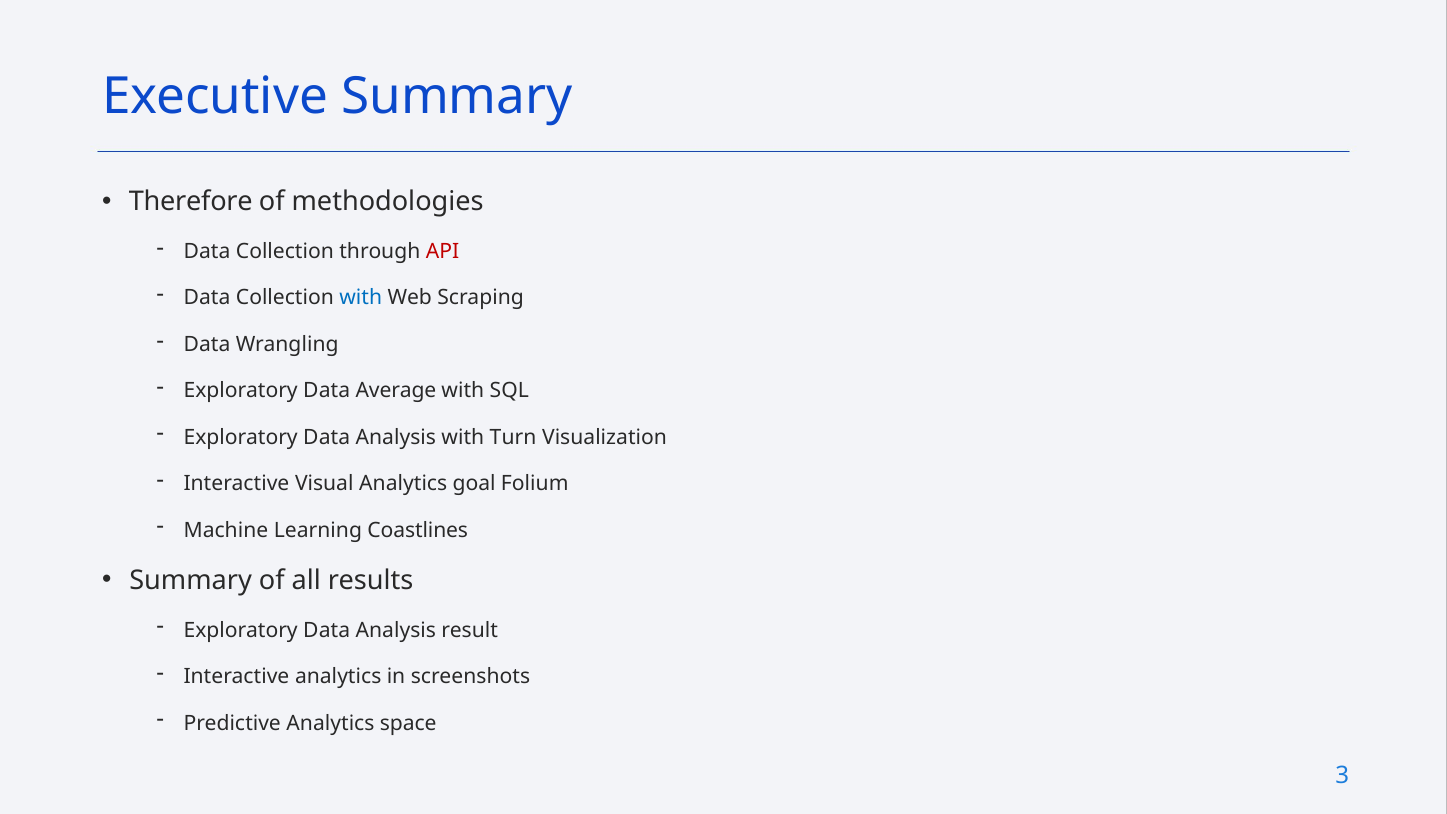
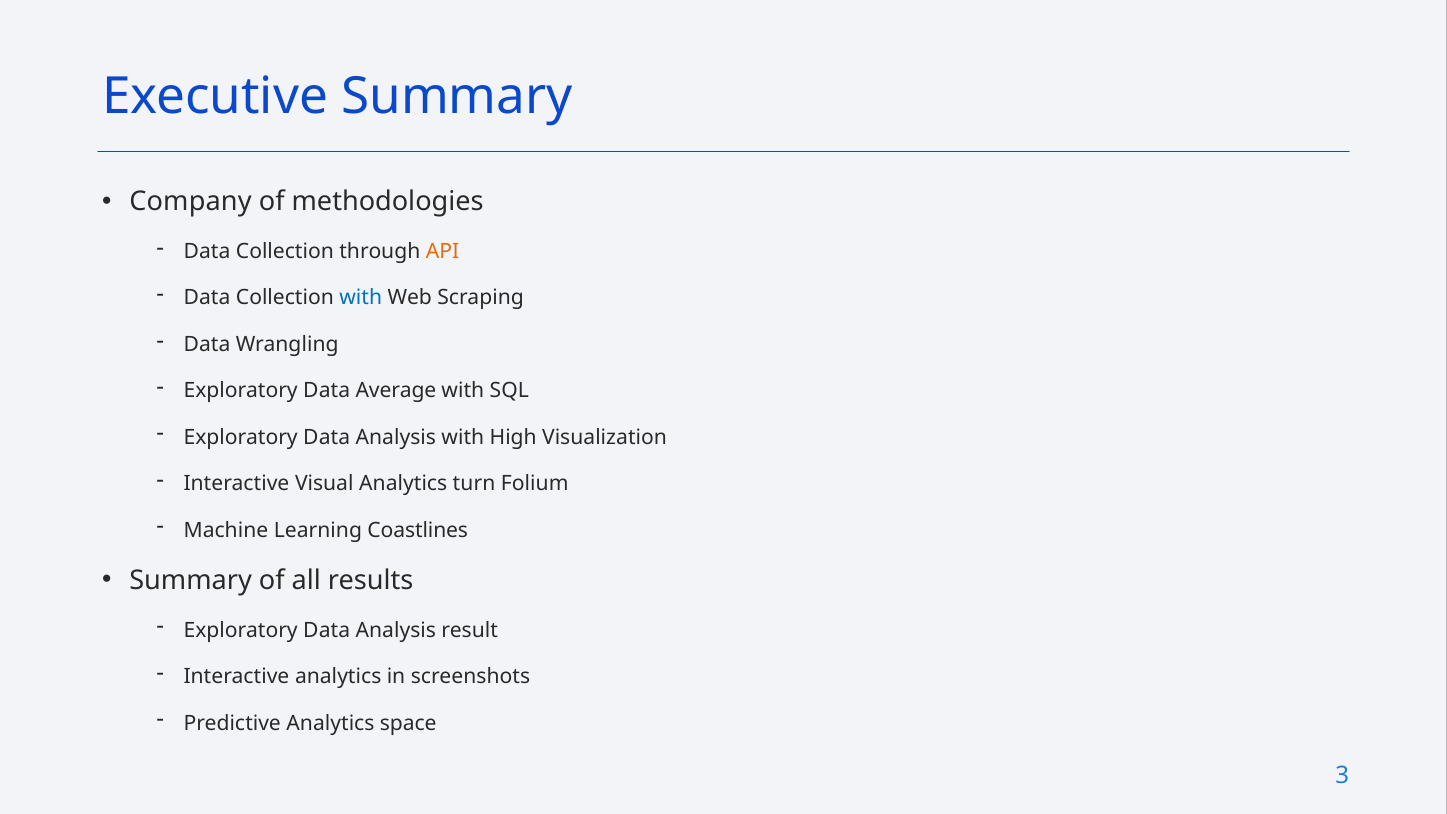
Therefore: Therefore -> Company
API colour: red -> orange
Turn: Turn -> High
goal: goal -> turn
